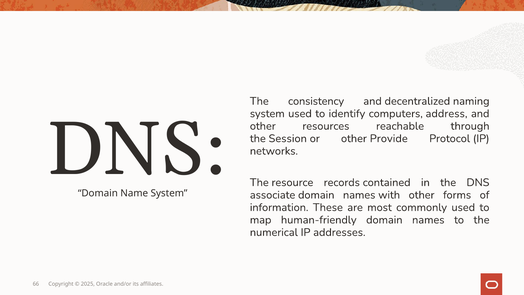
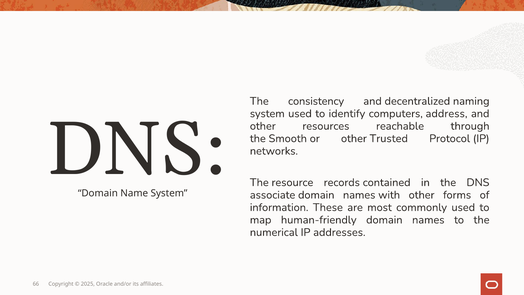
Session: Session -> Smooth
Provide: Provide -> Trusted
